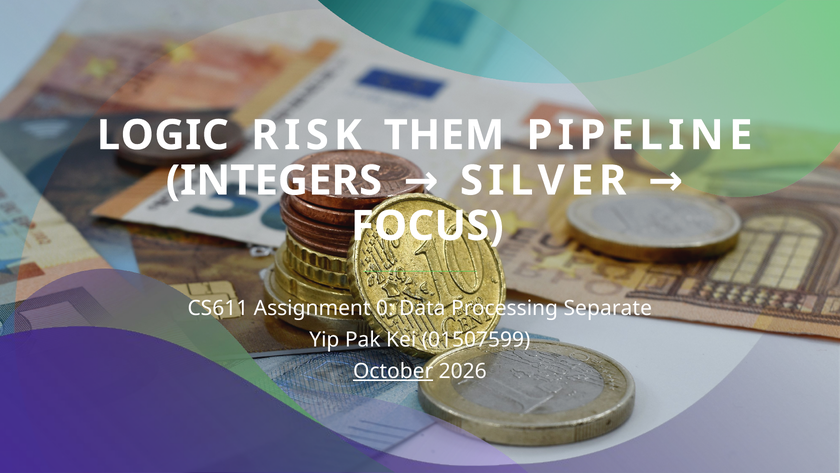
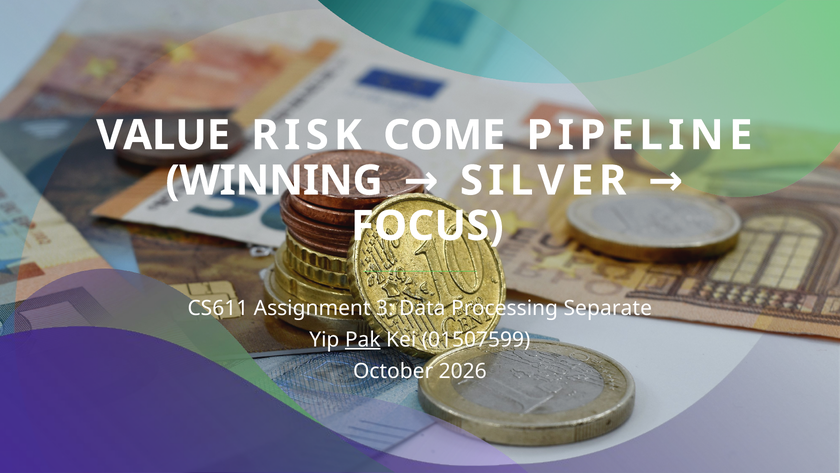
LOGIC: LOGIC -> VALUE
THEM: THEM -> COME
INTEGERS: INTEGERS -> WINNING
0: 0 -> 3
Pak underline: none -> present
October underline: present -> none
